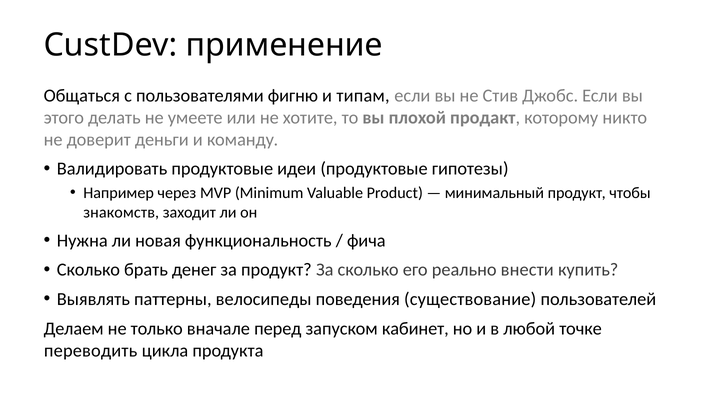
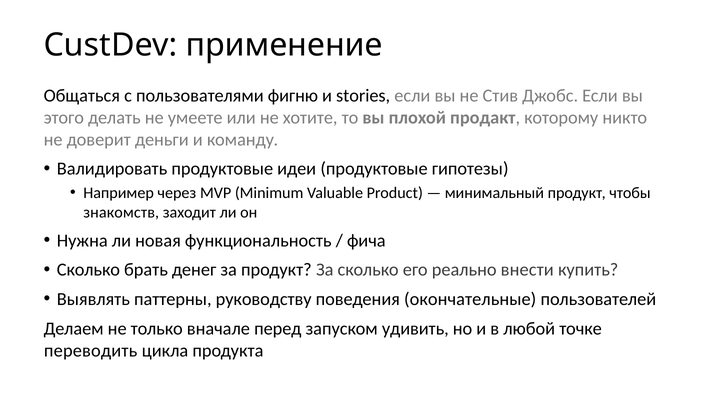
типам: типам -> stories
велосипеды: велосипеды -> руководству
существование: существование -> окончательные
кабинет: кабинет -> удивить
